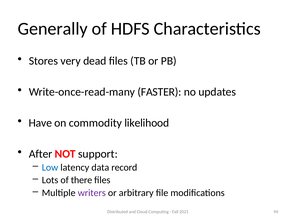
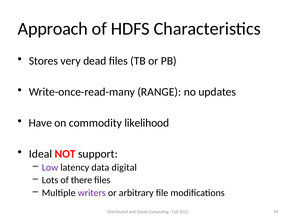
Generally: Generally -> Approach
FASTER: FASTER -> RANGE
After: After -> Ideal
Low colour: blue -> purple
record: record -> digital
